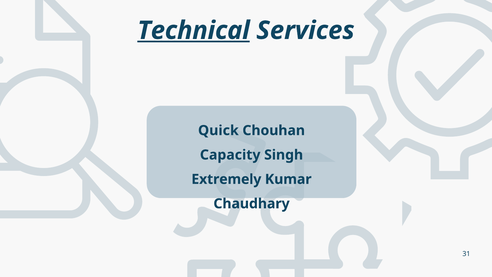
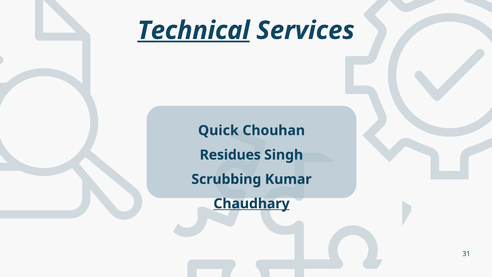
Capacity: Capacity -> Residues
Extremely: Extremely -> Scrubbing
Chaudhary underline: none -> present
